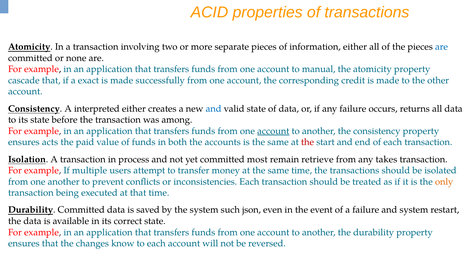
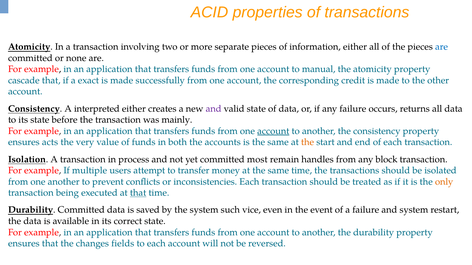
and at (214, 109) colour: blue -> purple
among: among -> mainly
paid: paid -> very
the at (308, 142) colour: red -> orange
retrieve: retrieve -> handles
takes: takes -> block
that at (138, 193) underline: none -> present
json: json -> vice
know: know -> fields
